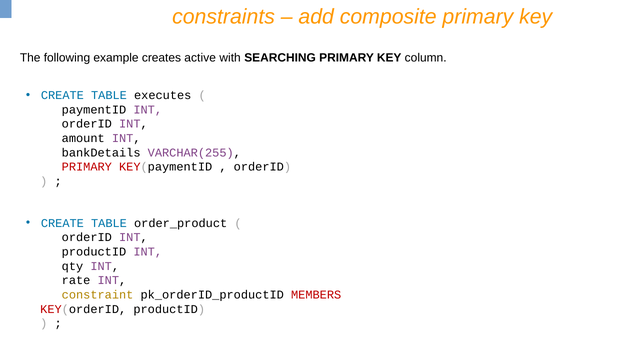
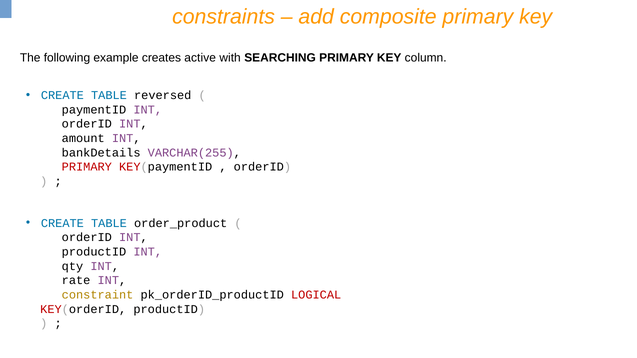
executes: executes -> reversed
MEMBERS: MEMBERS -> LOGICAL
